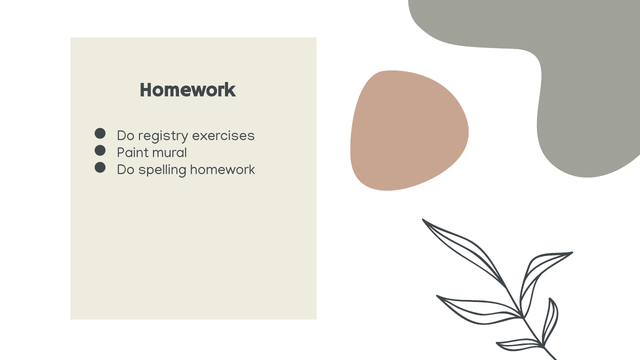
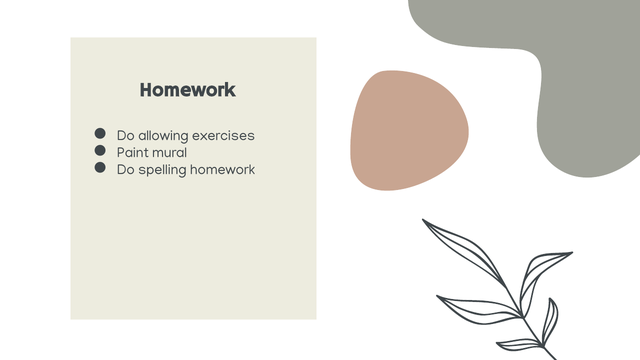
registry: registry -> allowing
